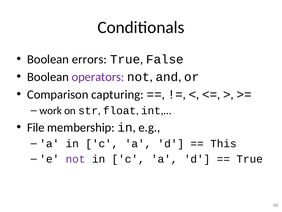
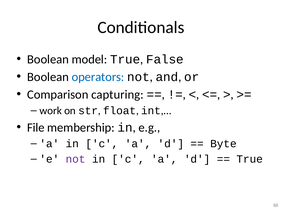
errors: errors -> model
operators colour: purple -> blue
This: This -> Byte
